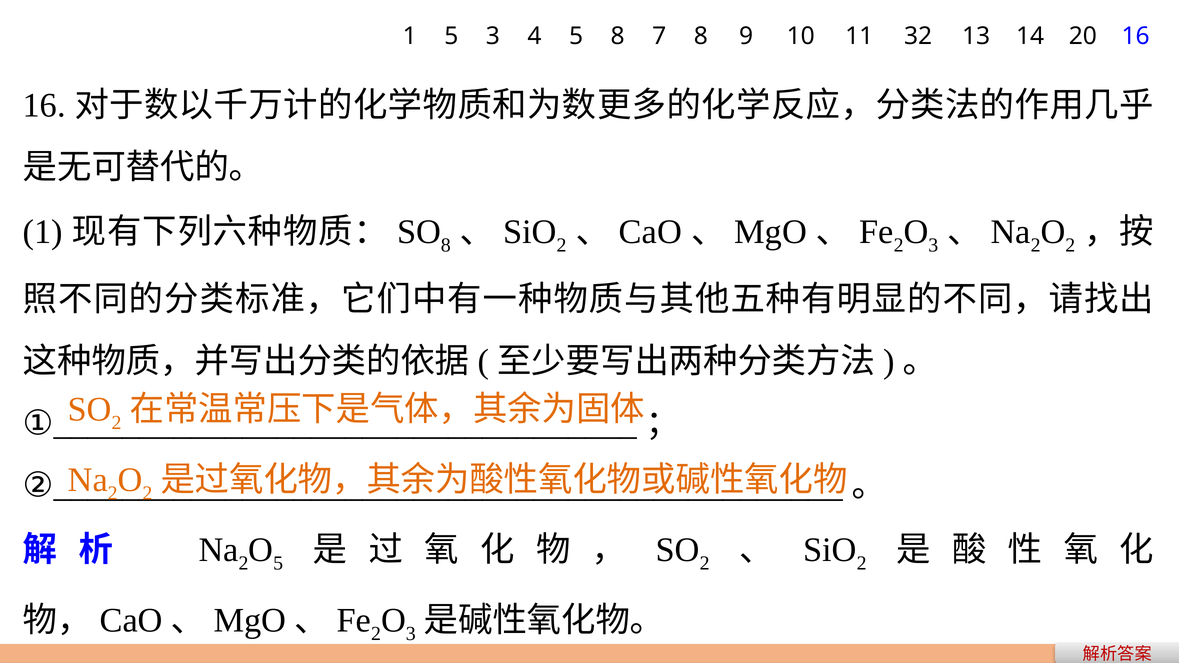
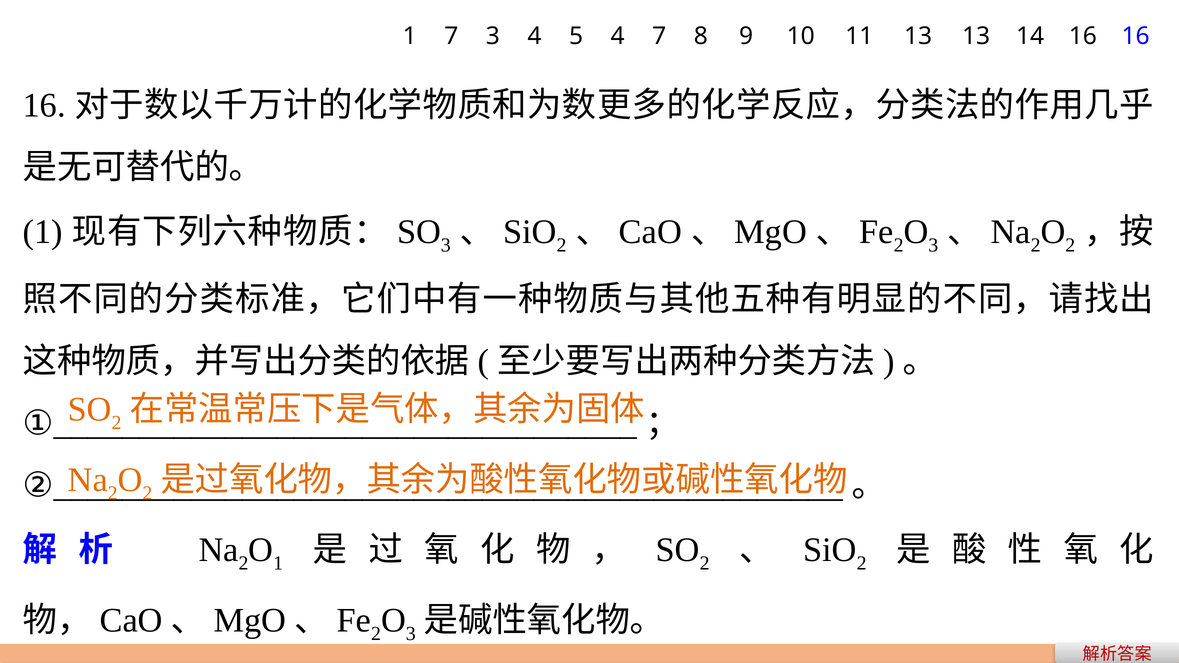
1 5: 5 -> 7
5 8: 8 -> 4
11 32: 32 -> 13
14 20: 20 -> 16
8 at (446, 246): 8 -> 3
5 at (278, 564): 5 -> 1
